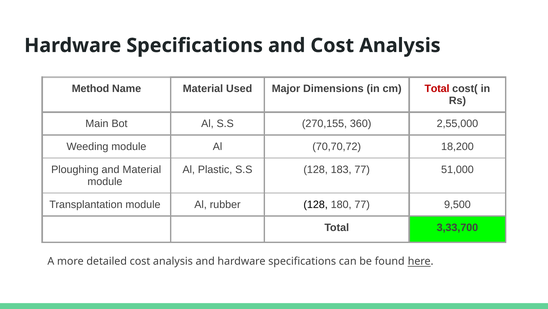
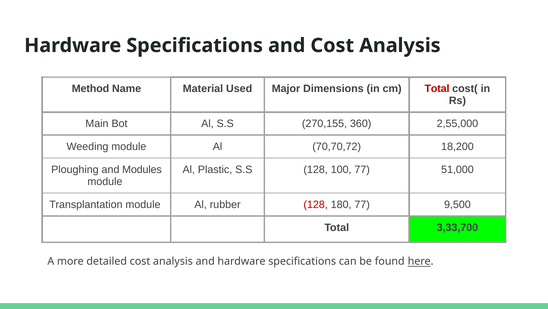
and Material: Material -> Modules
183: 183 -> 100
128 at (316, 204) colour: black -> red
